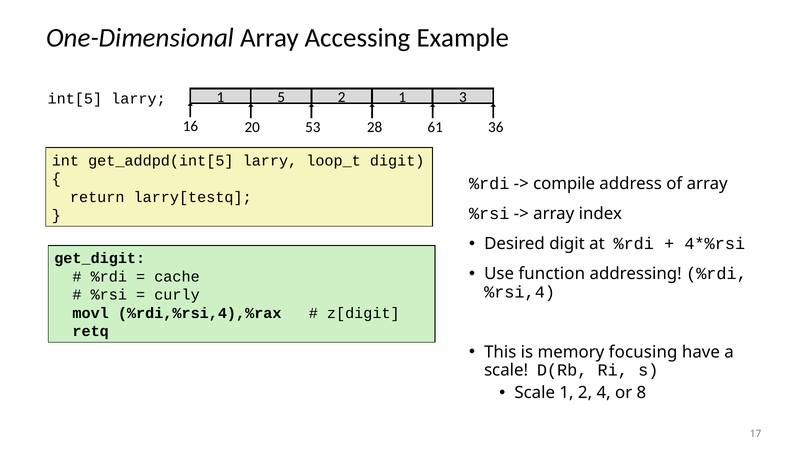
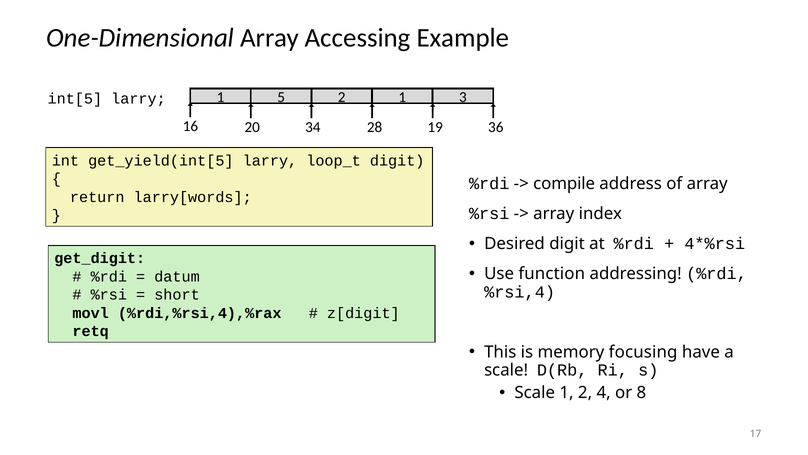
53: 53 -> 34
61: 61 -> 19
get_addpd(int[5: get_addpd(int[5 -> get_yield(int[5
larry[testq: larry[testq -> larry[words
cache: cache -> datum
curly: curly -> short
